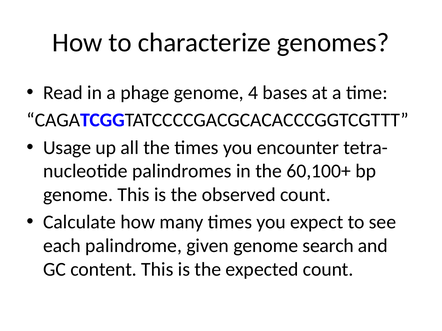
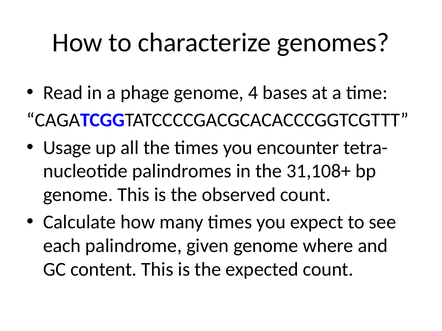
60,100+: 60,100+ -> 31,108+
search: search -> where
